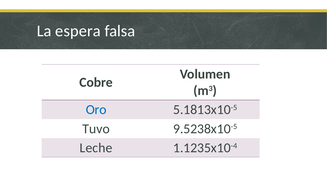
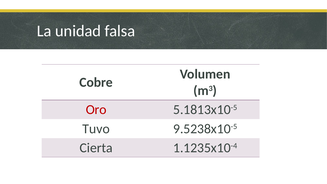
espera: espera -> unidad
Oro colour: blue -> red
Leche: Leche -> Cierta
